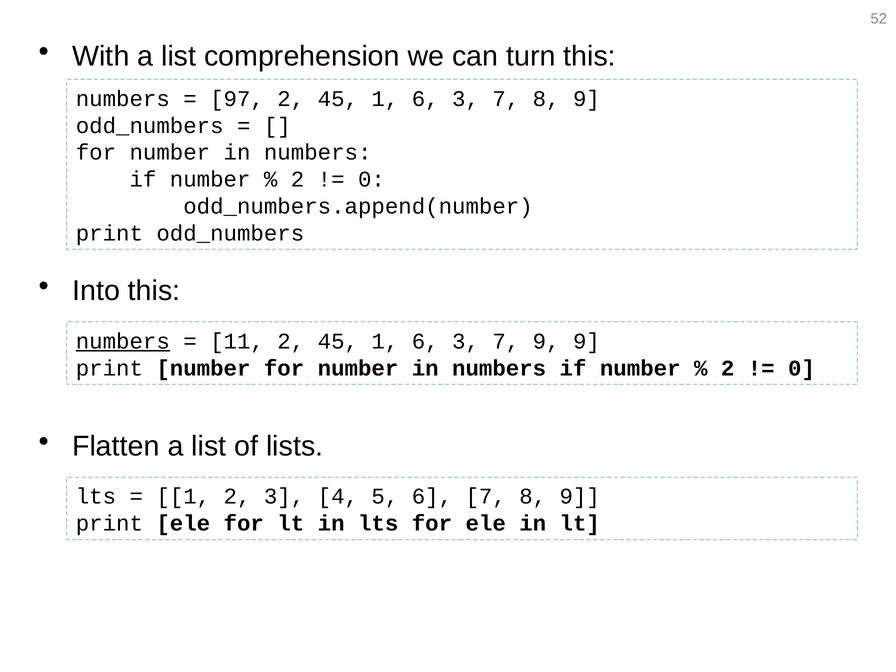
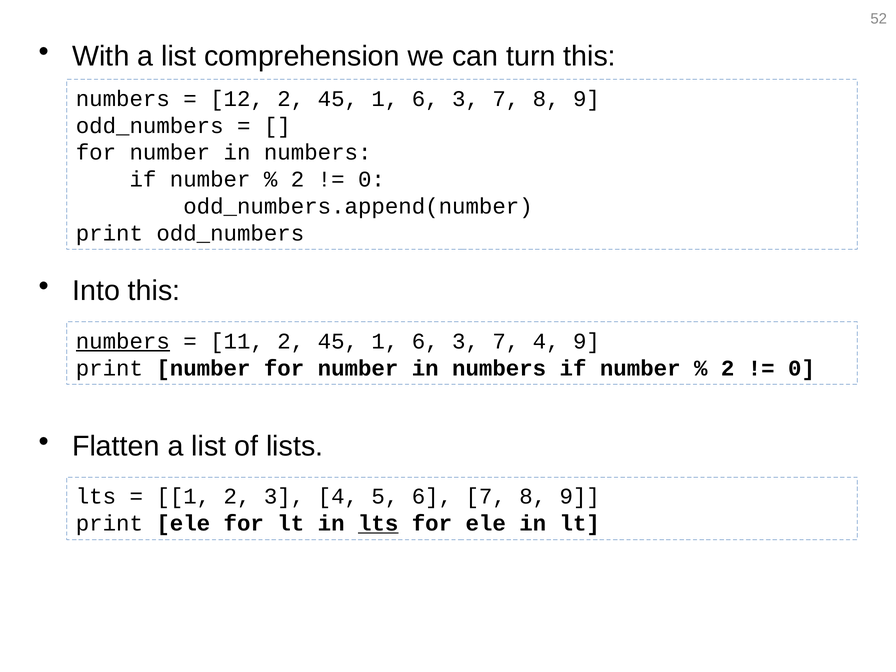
97: 97 -> 12
7 9: 9 -> 4
lts at (378, 523) underline: none -> present
